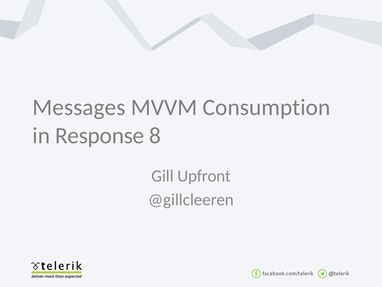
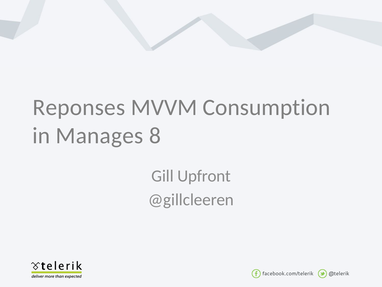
Messages: Messages -> Reponses
Response: Response -> Manages
